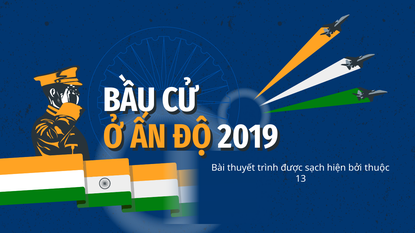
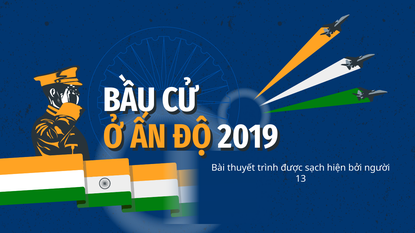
thuộc: thuộc -> người
